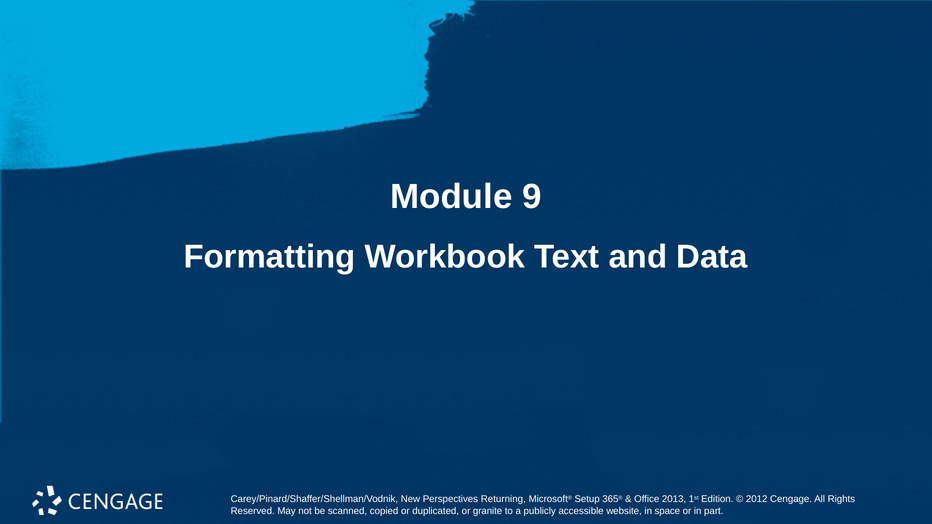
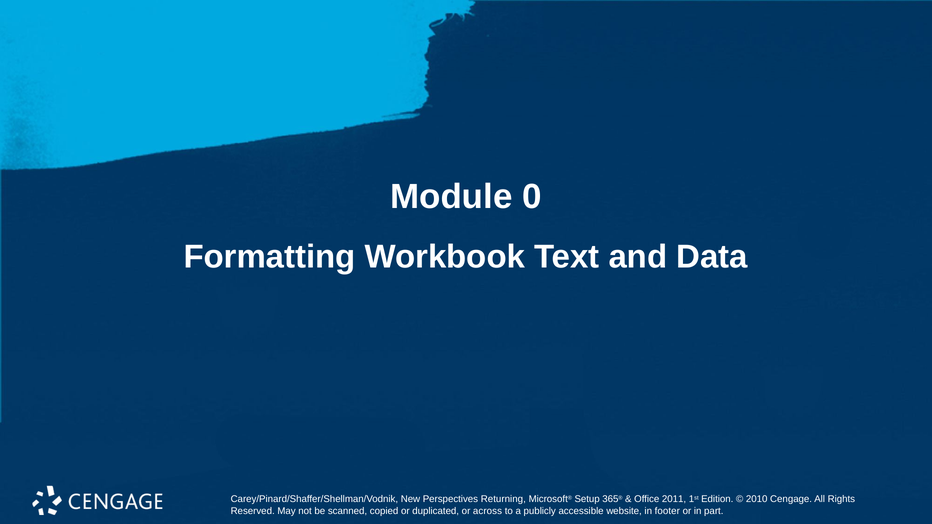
9: 9 -> 0
2013: 2013 -> 2011
2012: 2012 -> 2010
granite: granite -> across
space: space -> footer
